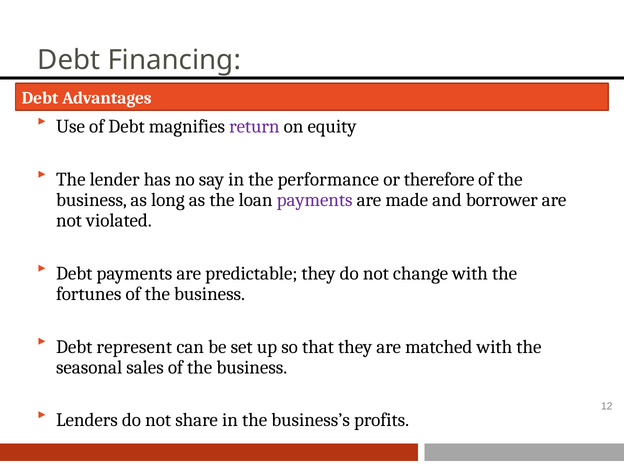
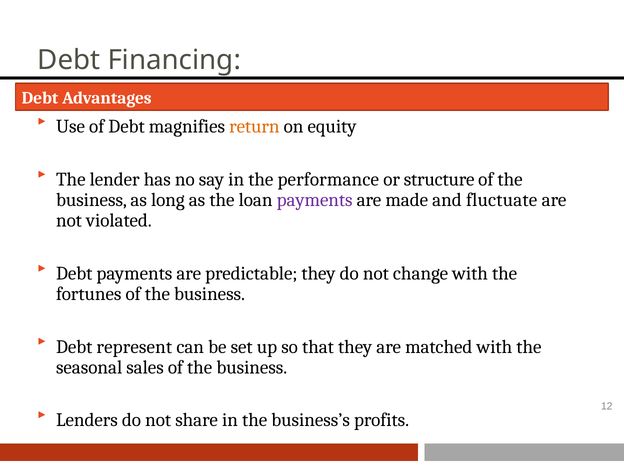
return colour: purple -> orange
therefore: therefore -> structure
borrower: borrower -> fluctuate
